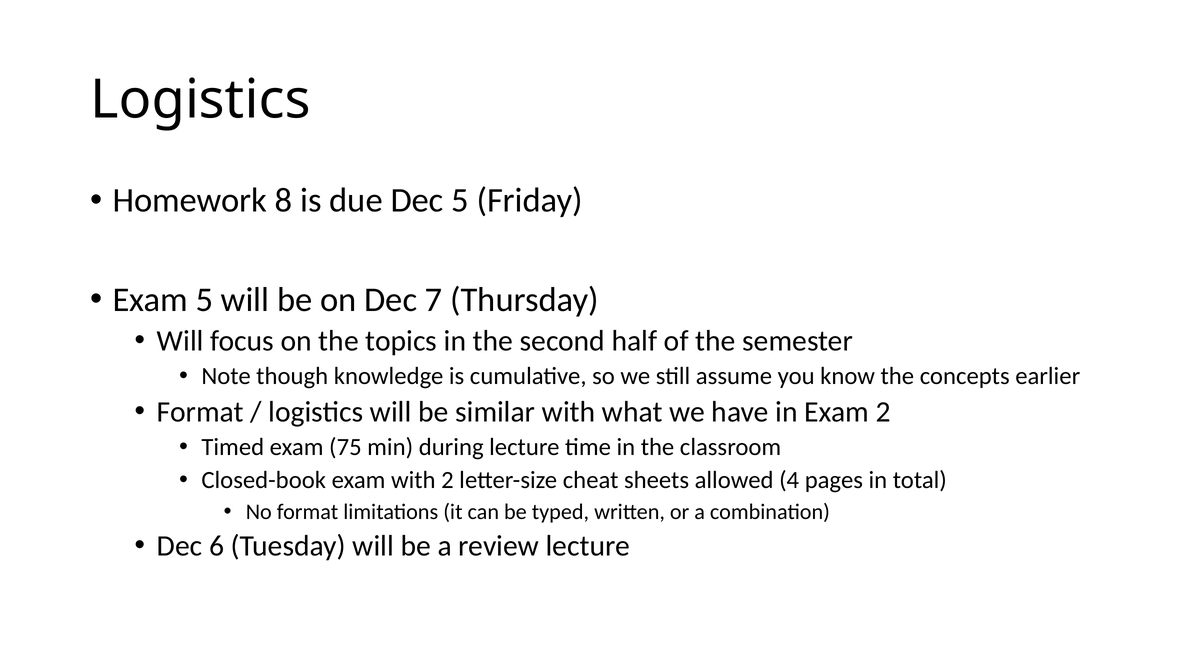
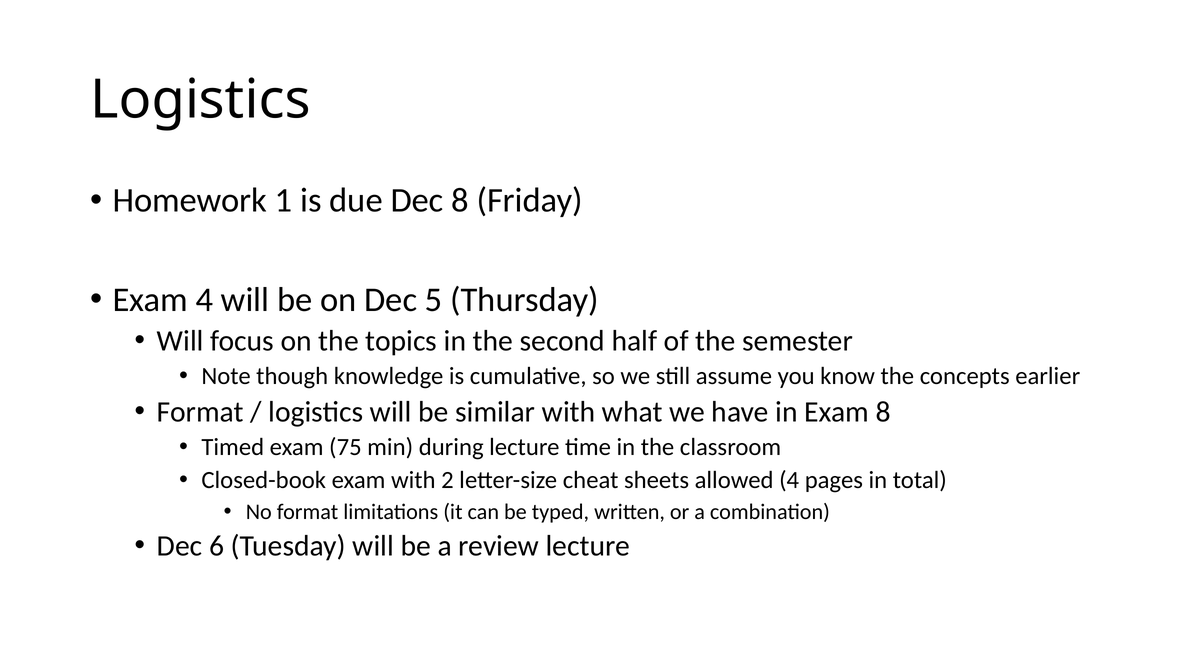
8: 8 -> 1
Dec 5: 5 -> 8
Exam 5: 5 -> 4
7: 7 -> 5
Exam 2: 2 -> 8
